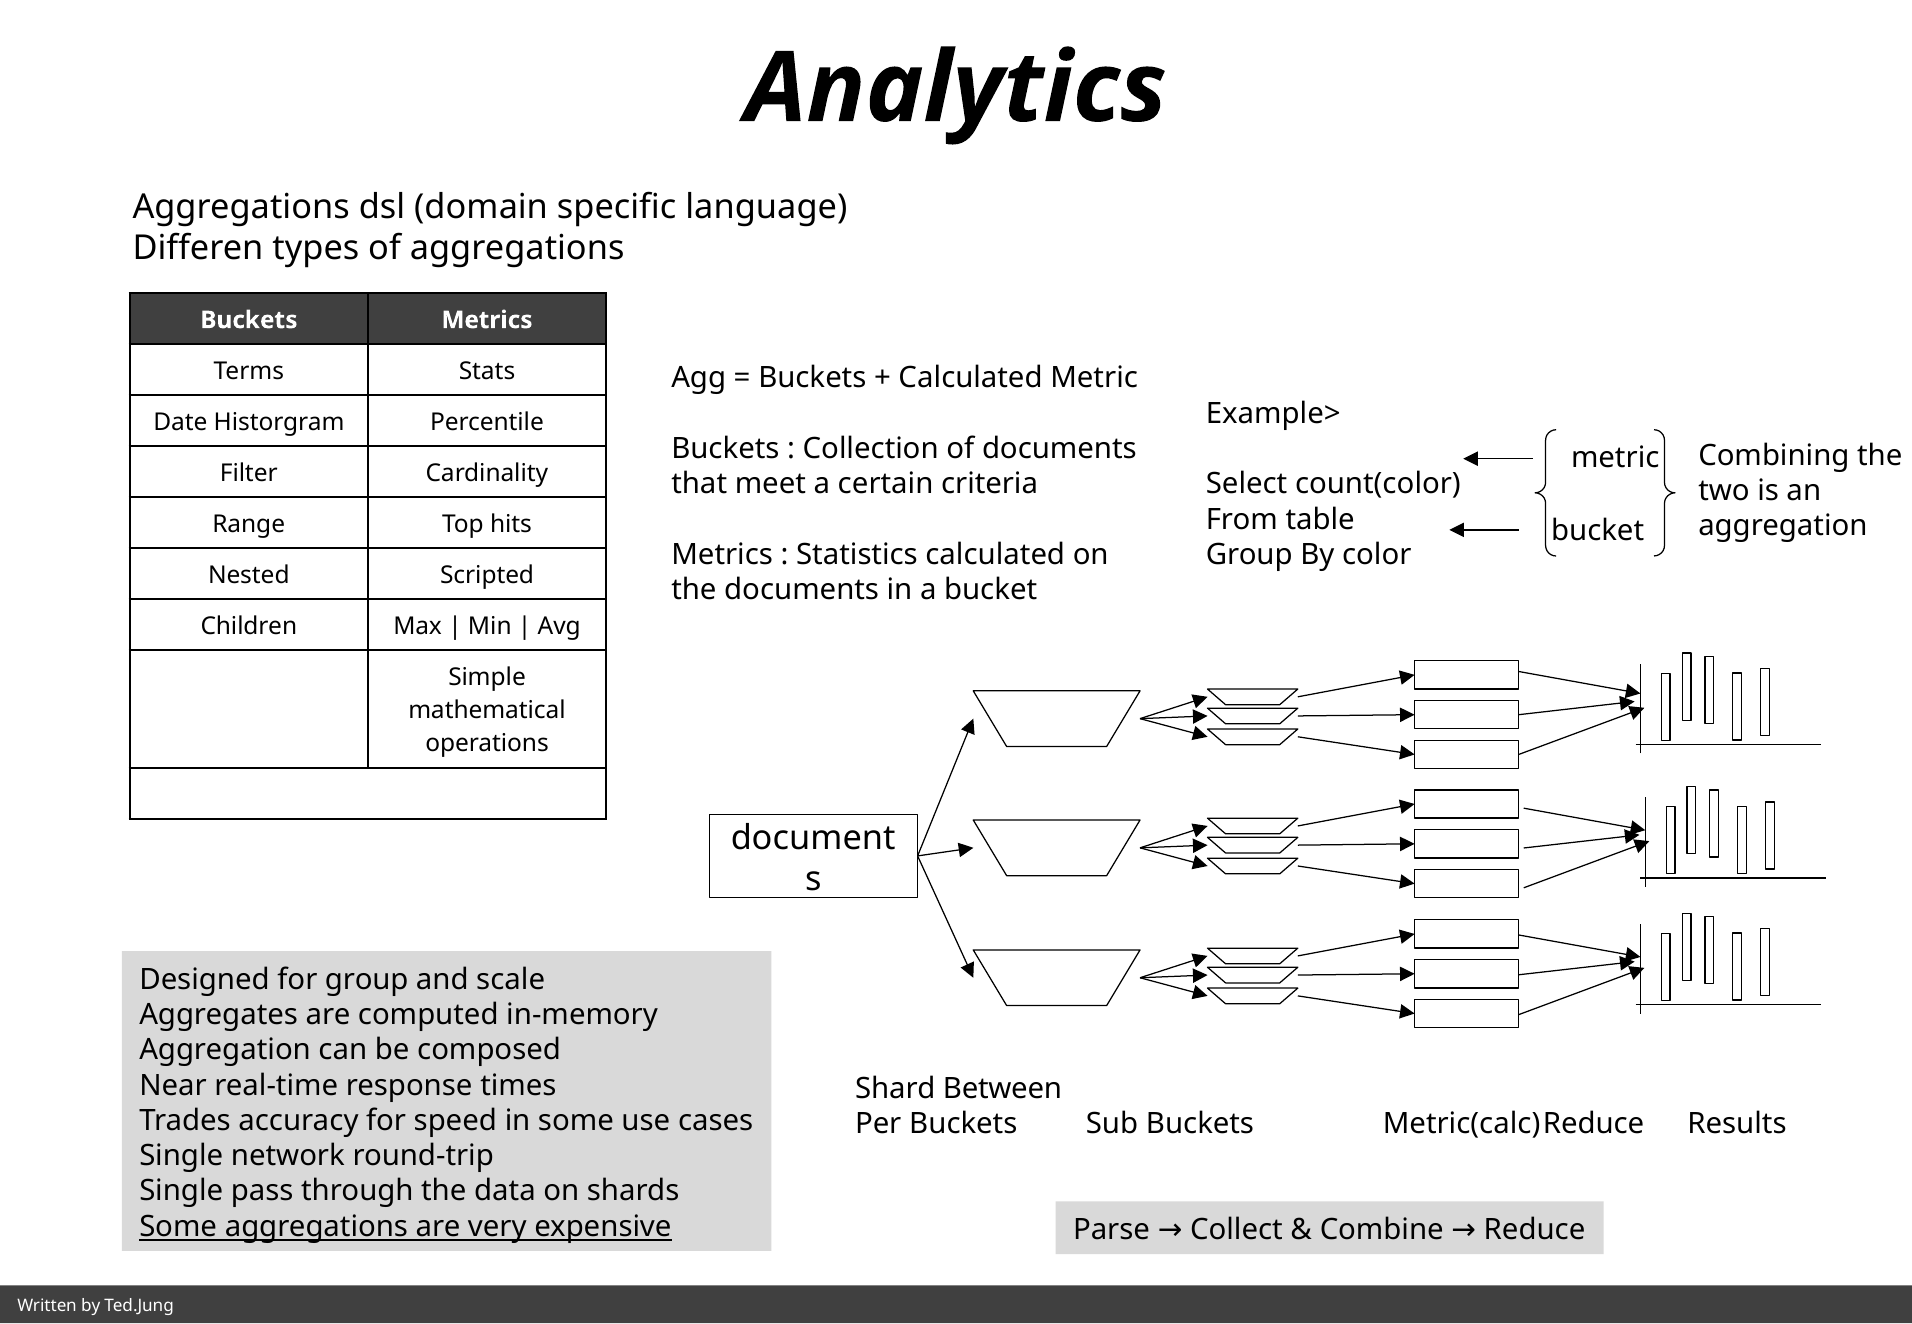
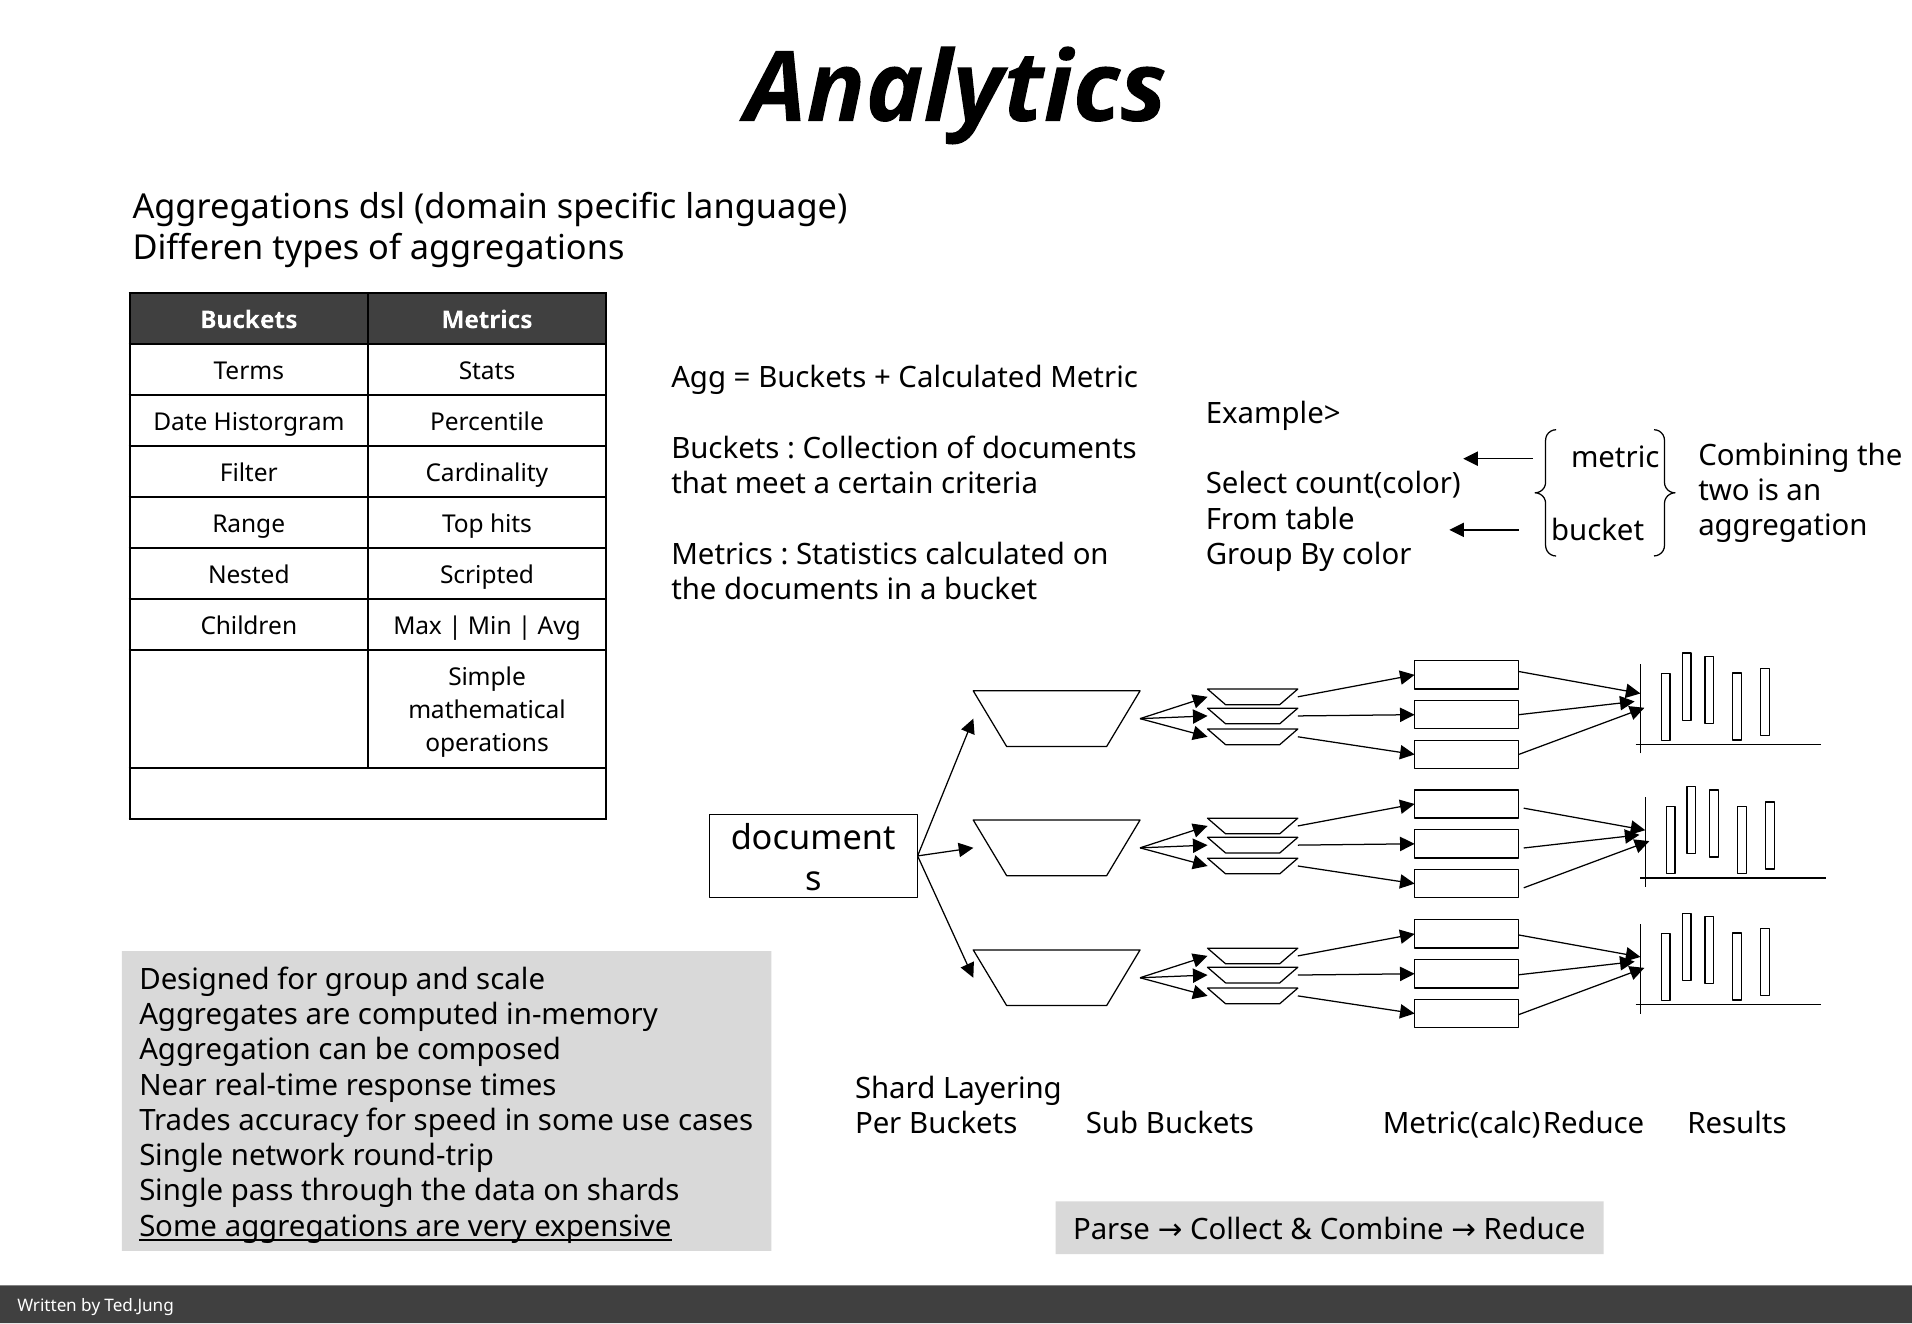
Between: Between -> Layering
